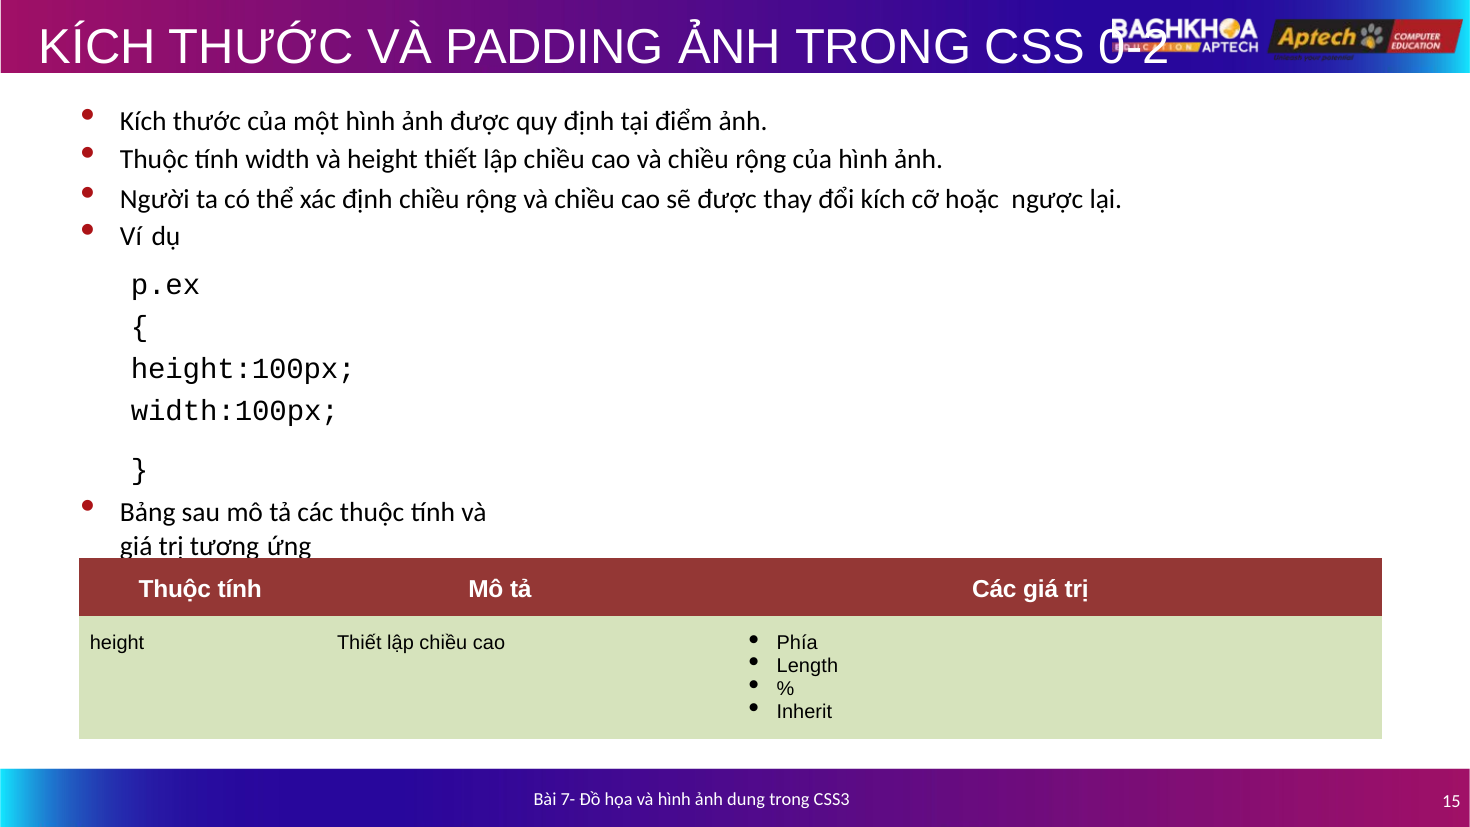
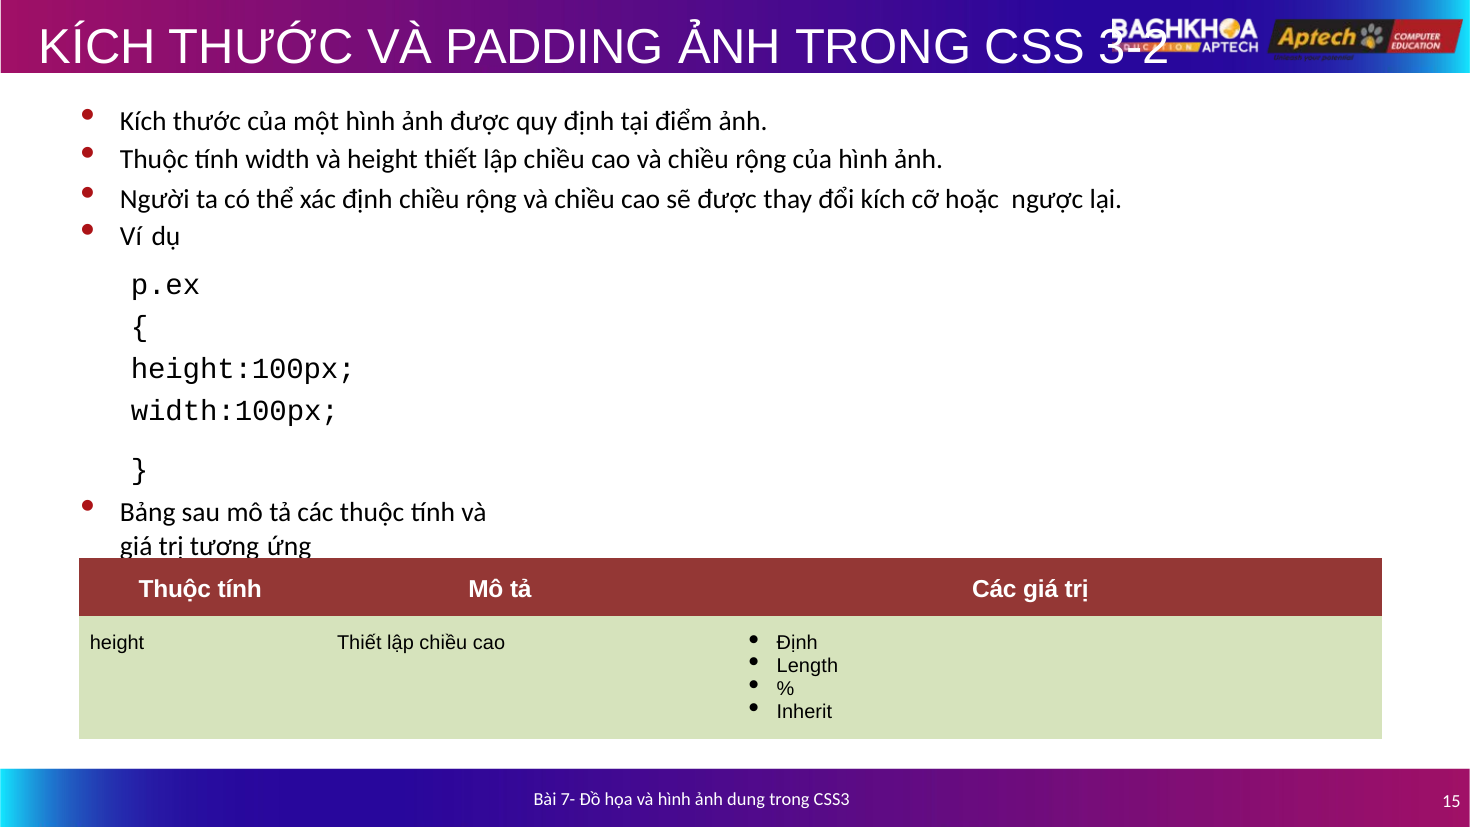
0-2: 0-2 -> 3-2
Phía at (797, 643): Phía -> Định
